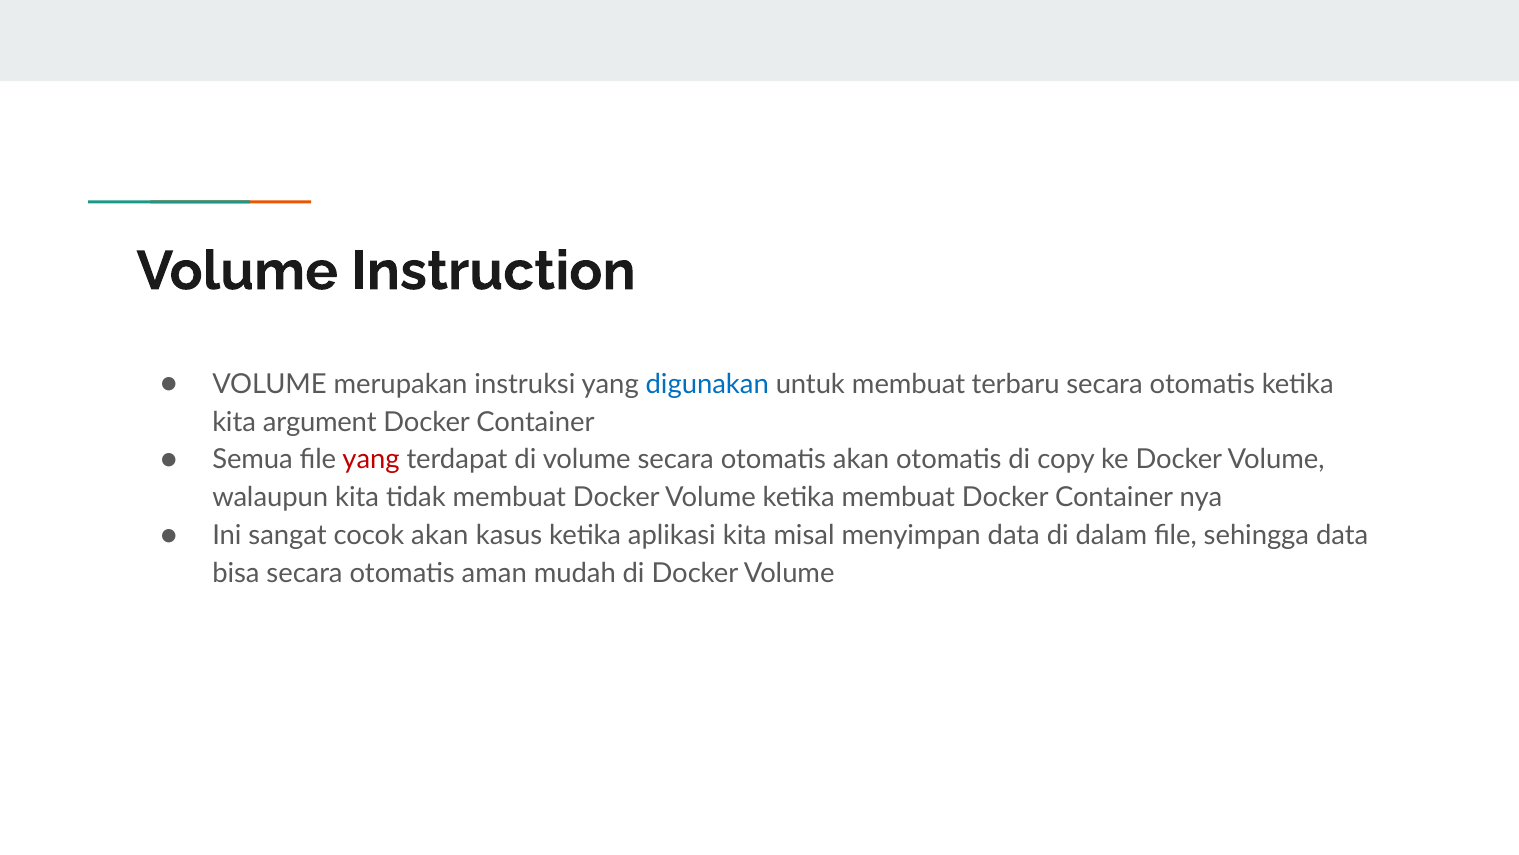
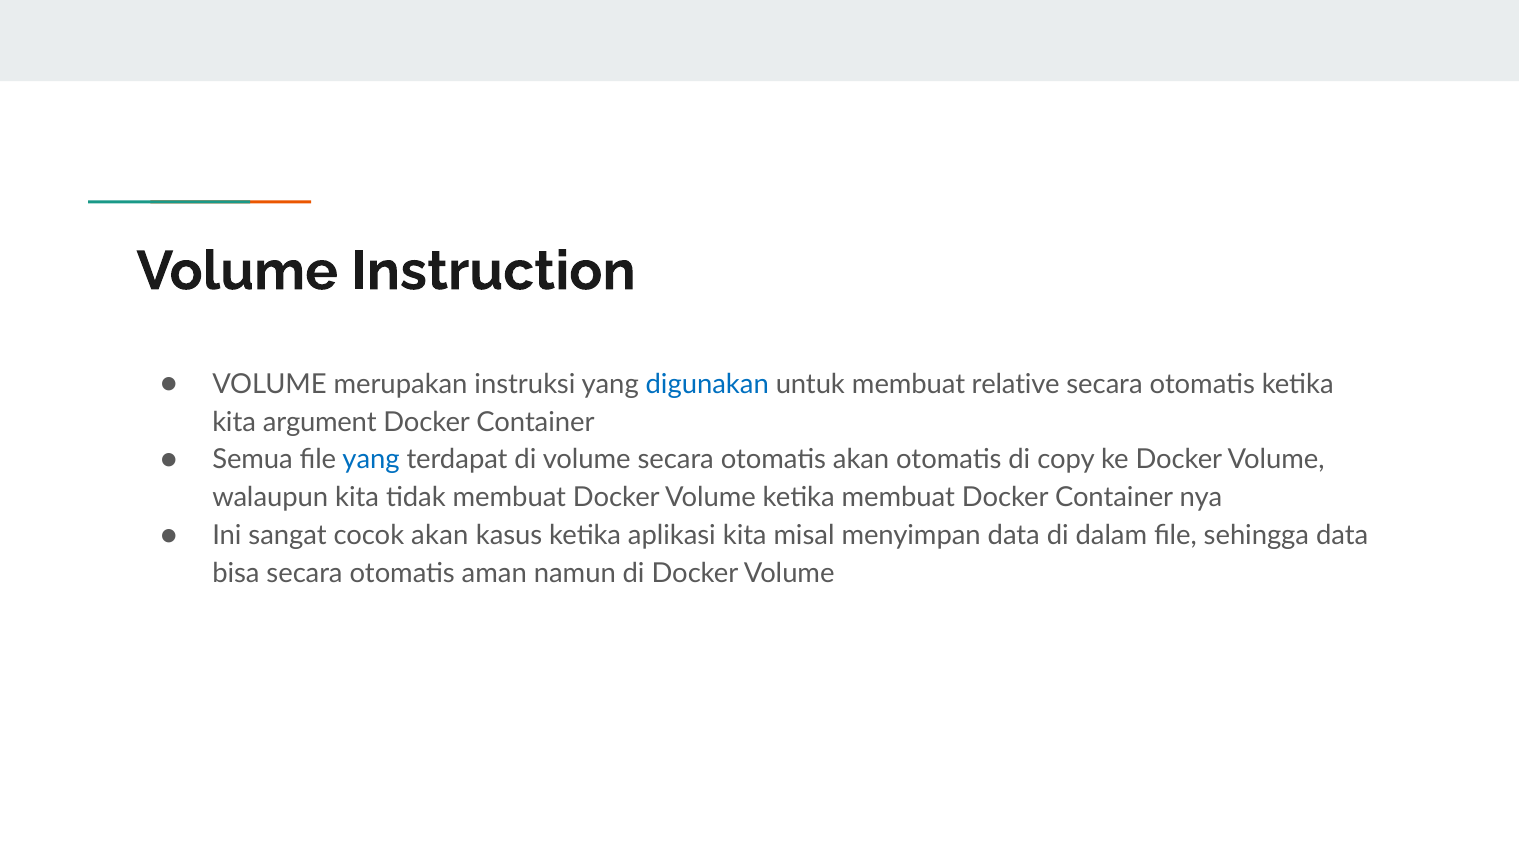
terbaru: terbaru -> relative
yang at (371, 460) colour: red -> blue
mudah: mudah -> namun
